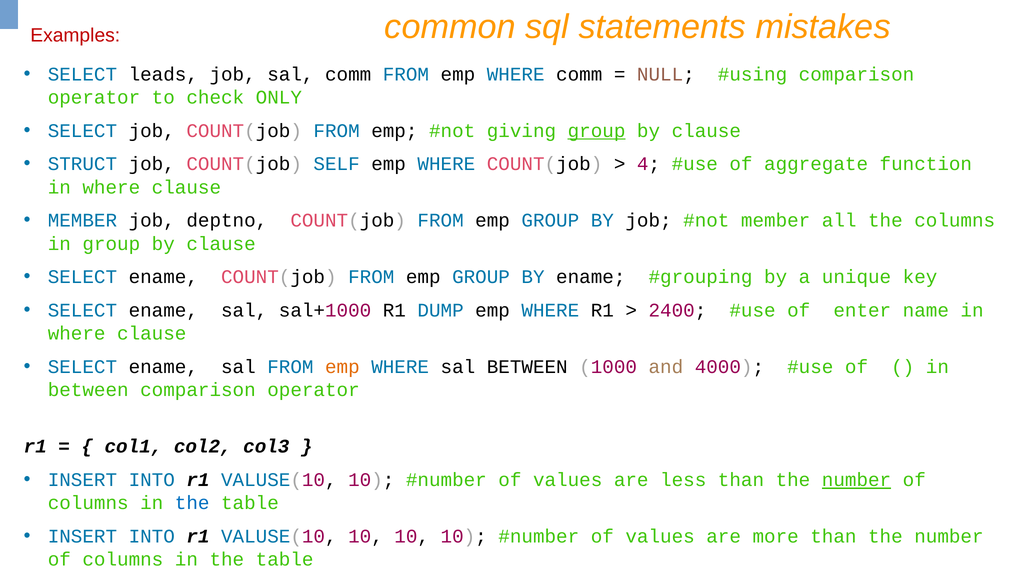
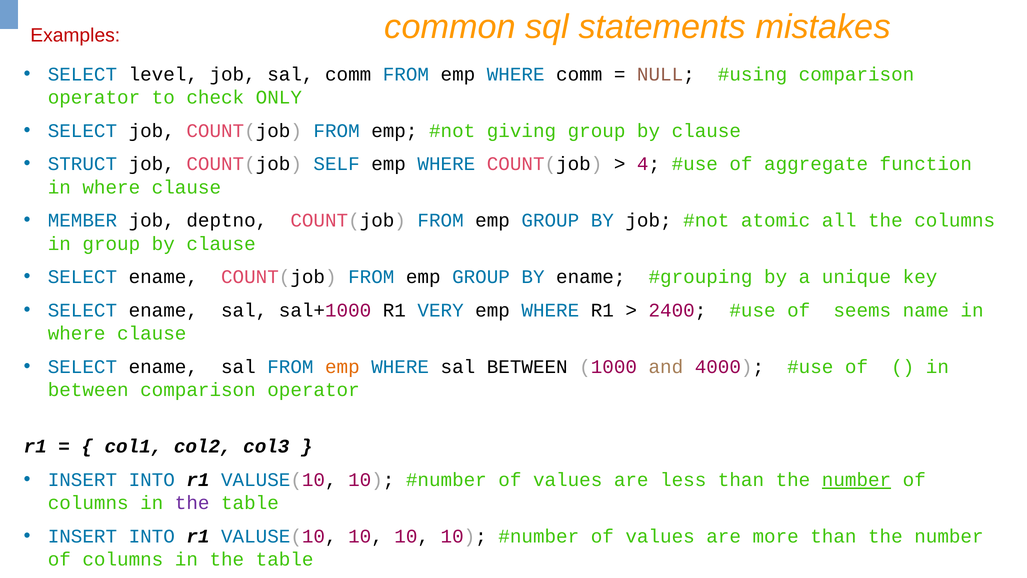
leads: leads -> level
group at (597, 131) underline: present -> none
member at (776, 220): member -> atomic
DUMP: DUMP -> VERY
enter: enter -> seems
the at (192, 503) colour: blue -> purple
